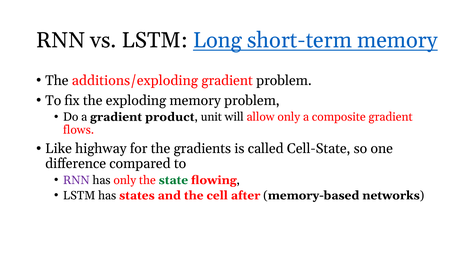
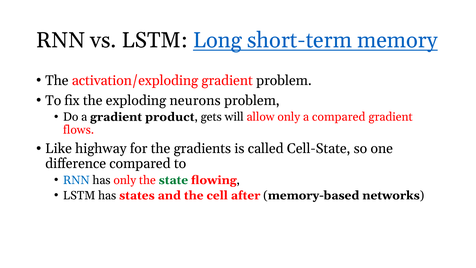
additions/exploding: additions/exploding -> activation/exploding
exploding memory: memory -> neurons
unit: unit -> gets
a composite: composite -> compared
RNN at (76, 180) colour: purple -> blue
